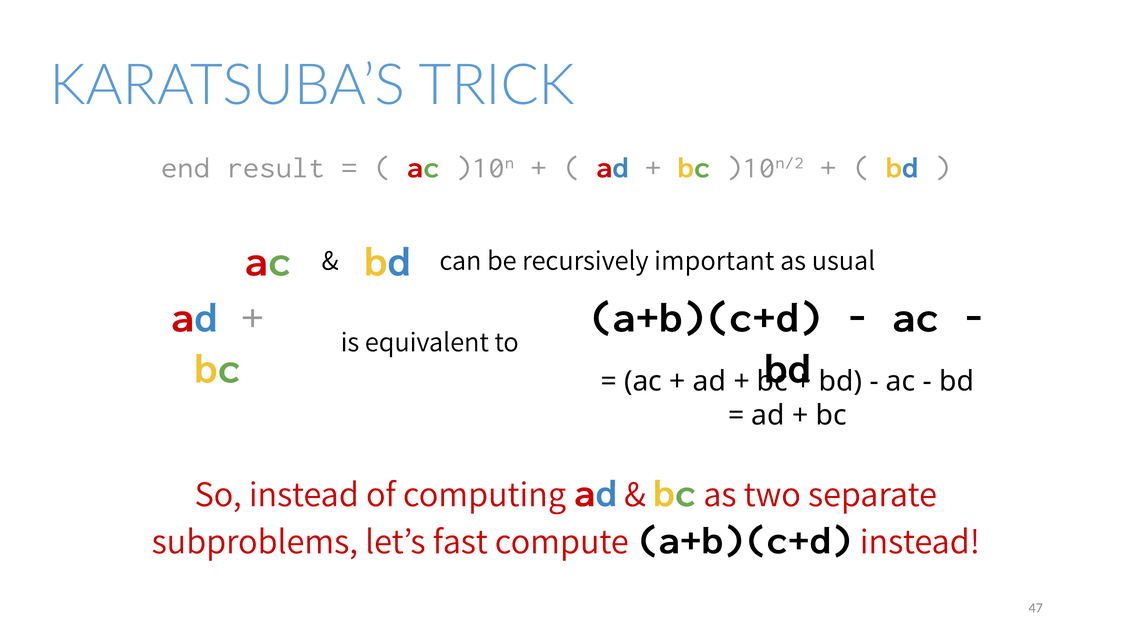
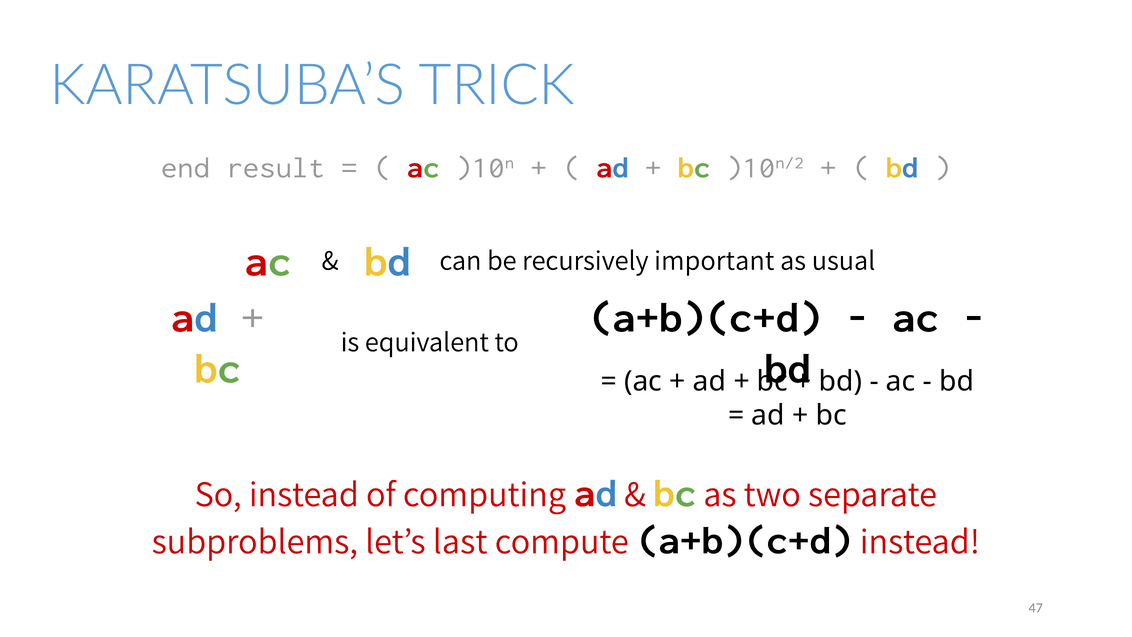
fast: fast -> last
